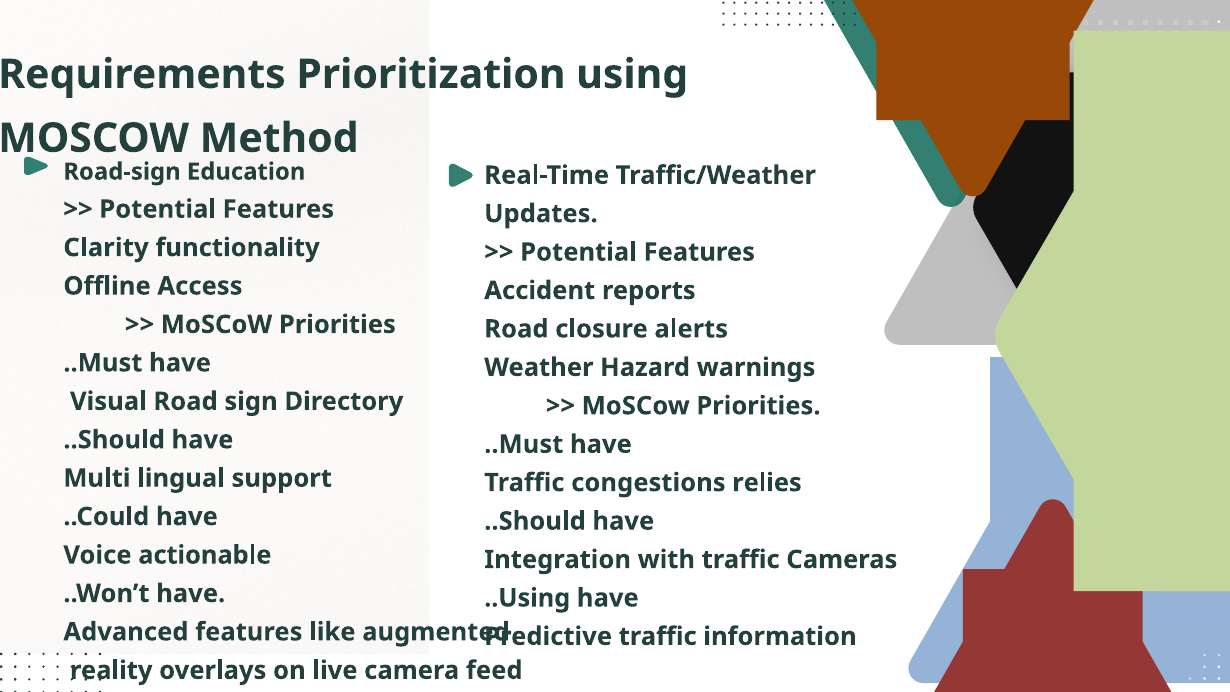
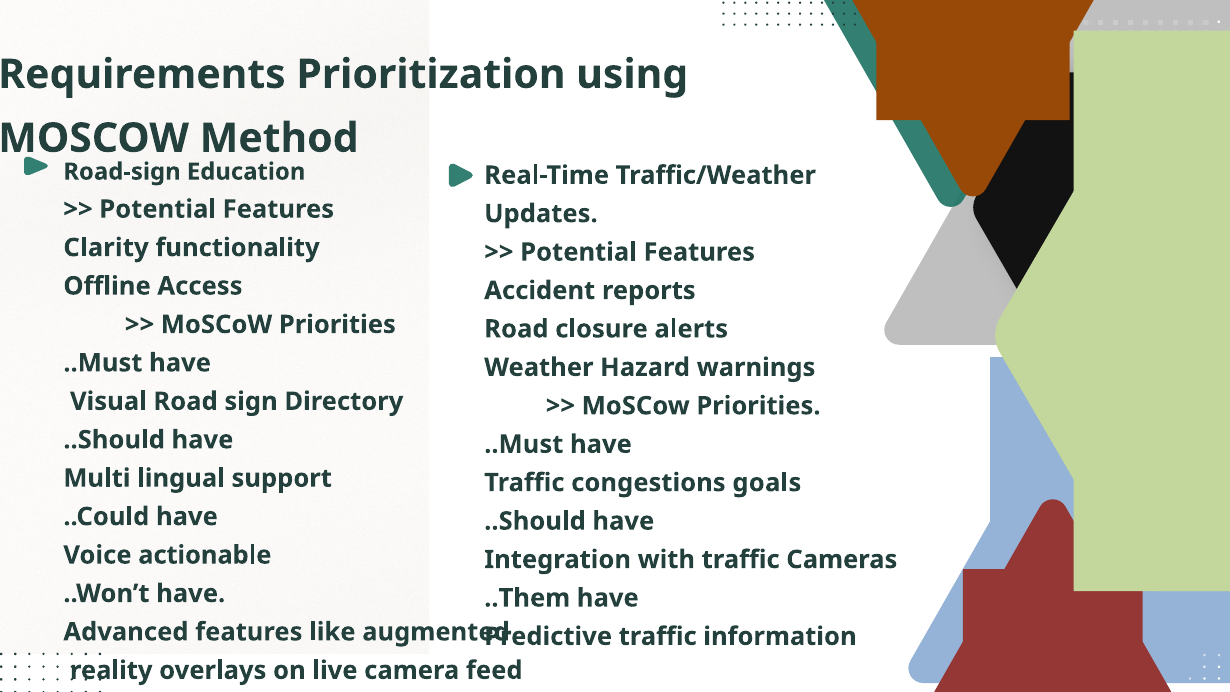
relies: relies -> goals
..Using: ..Using -> ..Them
